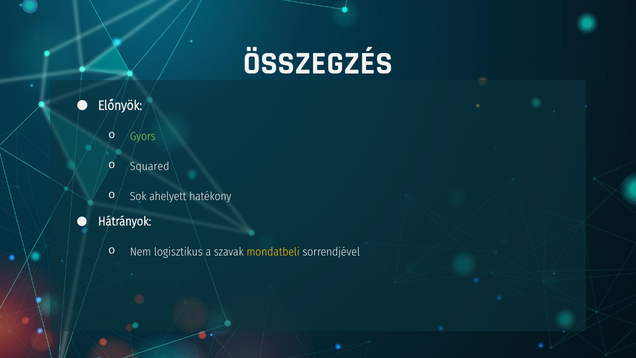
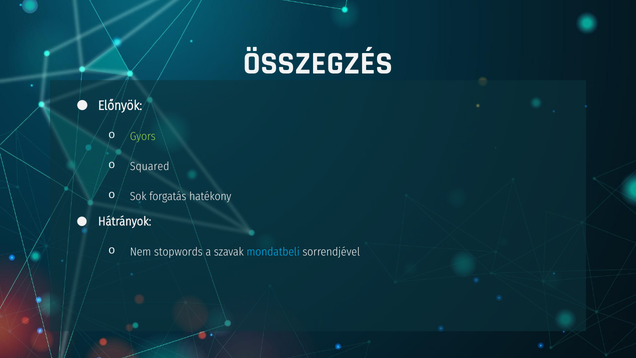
ahelyett: ahelyett -> forgatás
logisztikus: logisztikus -> stopwords
mondatbeli colour: yellow -> light blue
